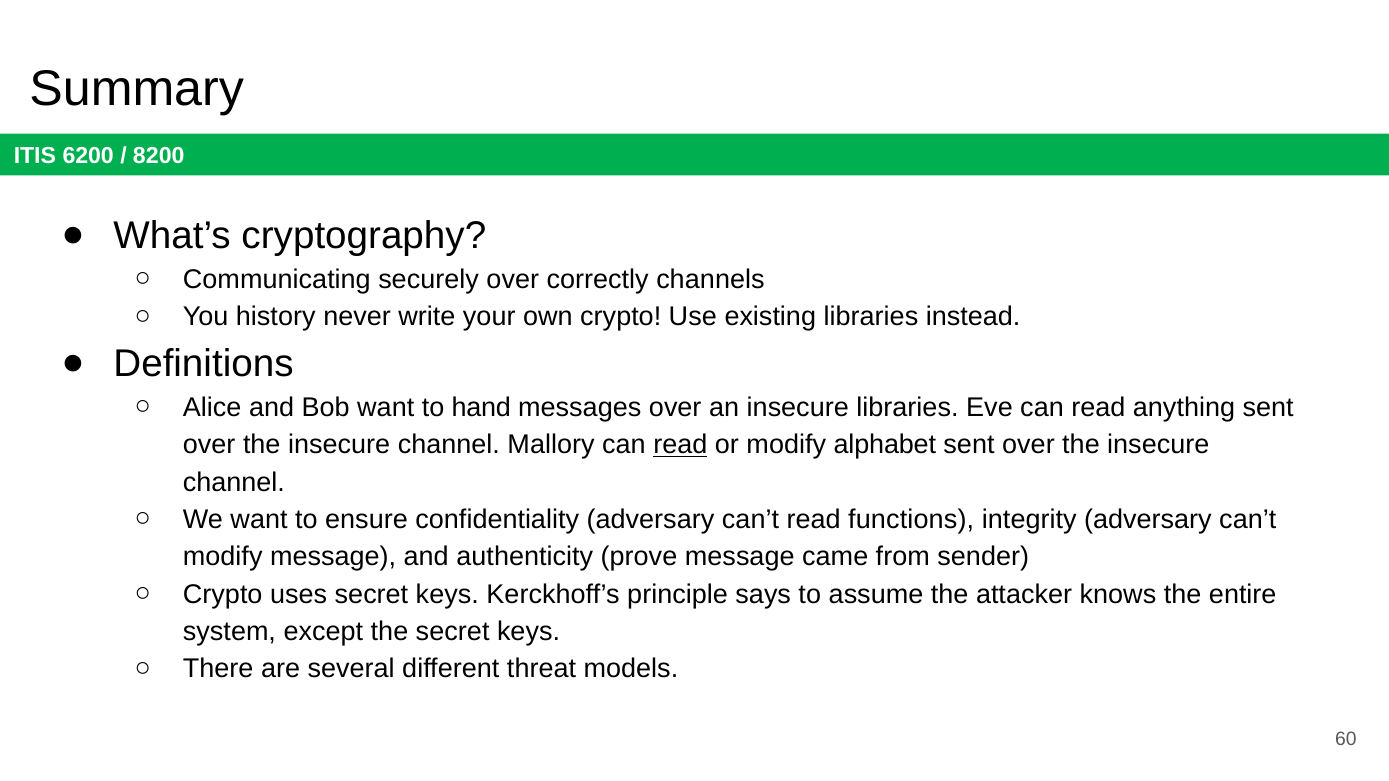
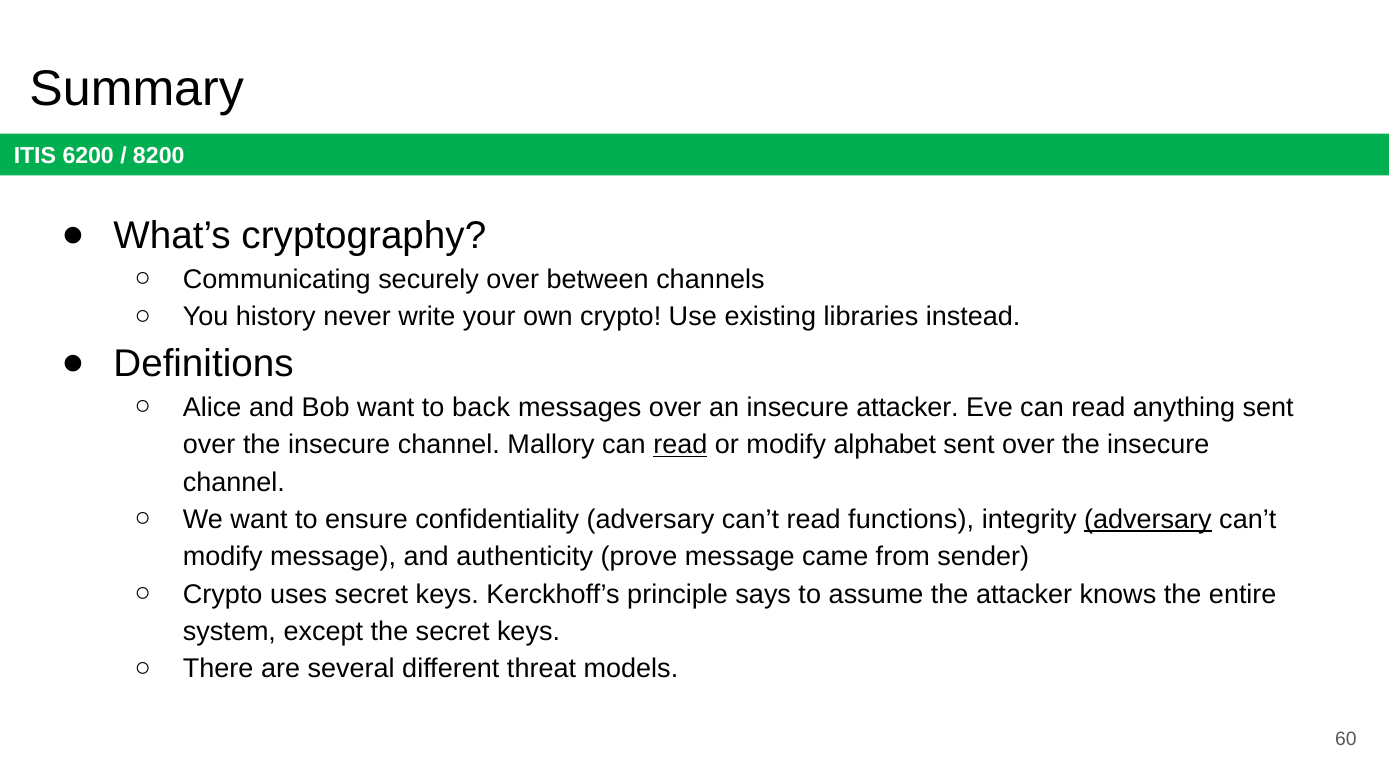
correctly: correctly -> between
hand: hand -> back
insecure libraries: libraries -> attacker
adversary at (1148, 520) underline: none -> present
